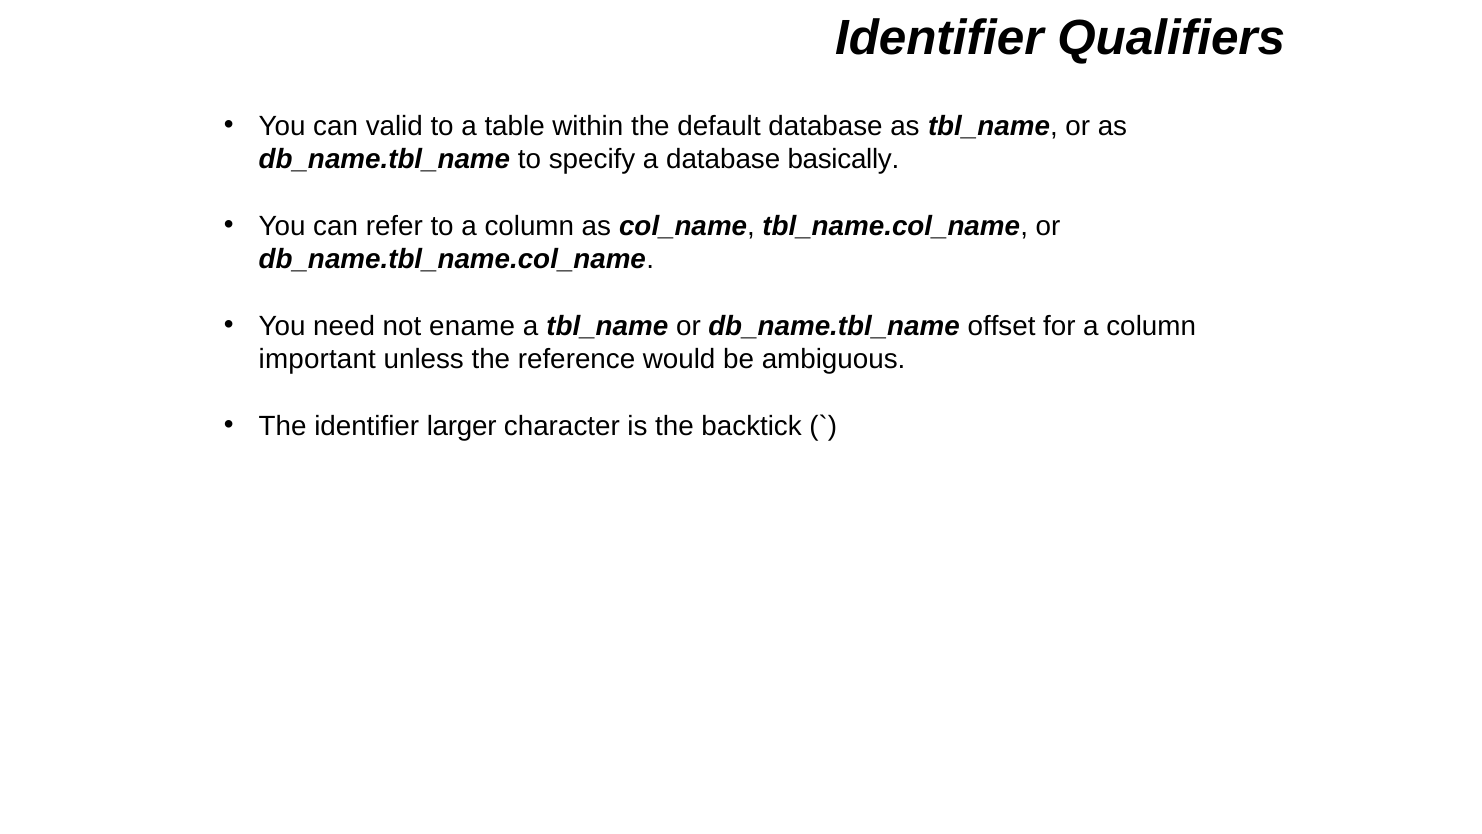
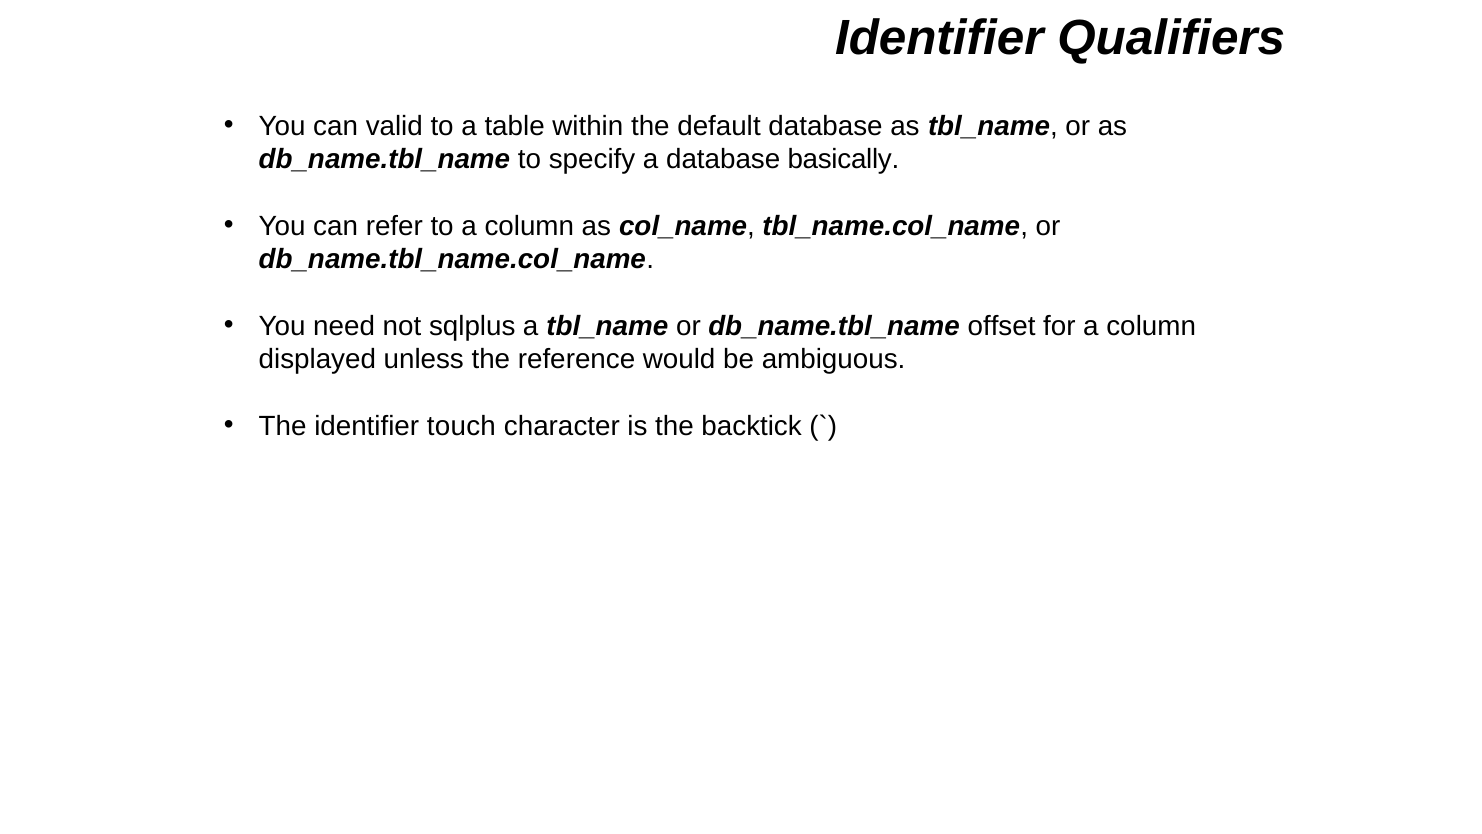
ename: ename -> sqlplus
important: important -> displayed
larger: larger -> touch
